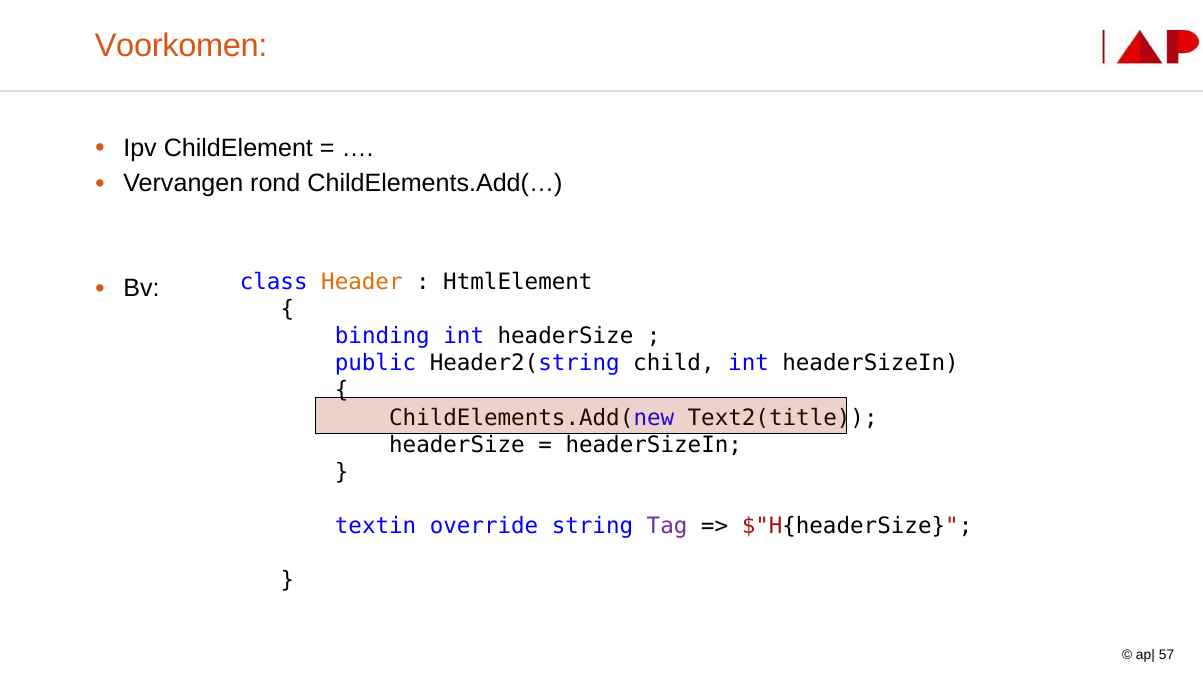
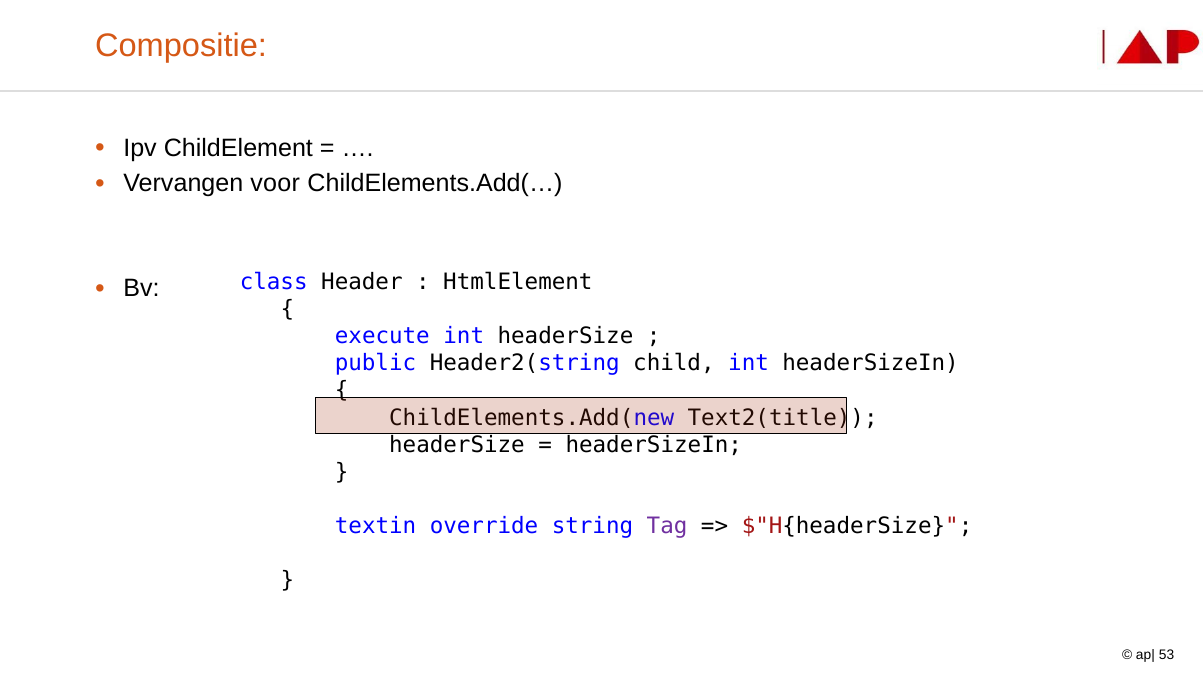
Voorkomen: Voorkomen -> Compositie
rond: rond -> voor
Header colour: orange -> black
binding: binding -> execute
57: 57 -> 53
